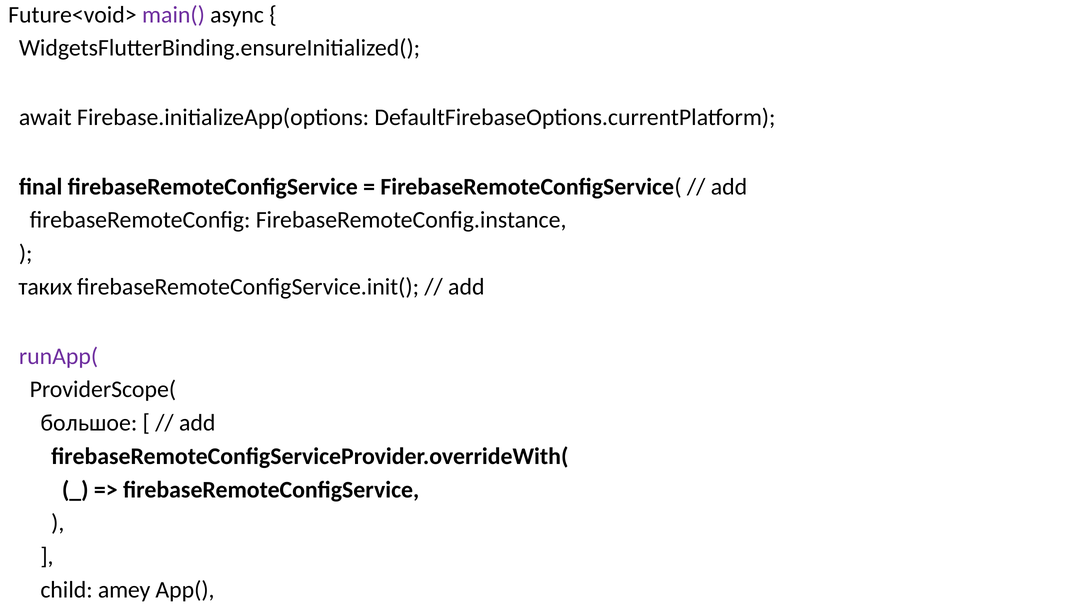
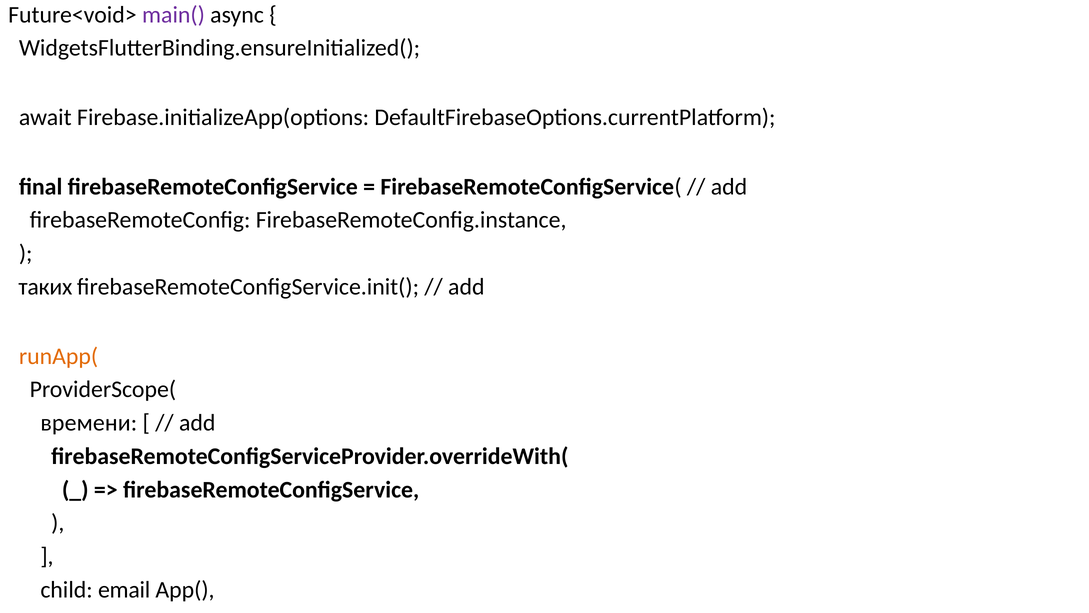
runApp( colour: purple -> orange
большое: большое -> времени
amey: amey -> email
